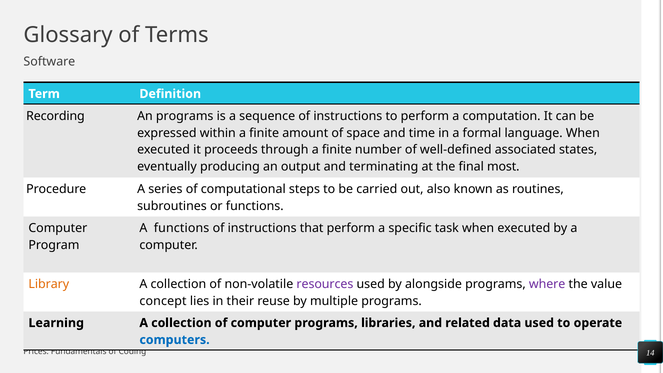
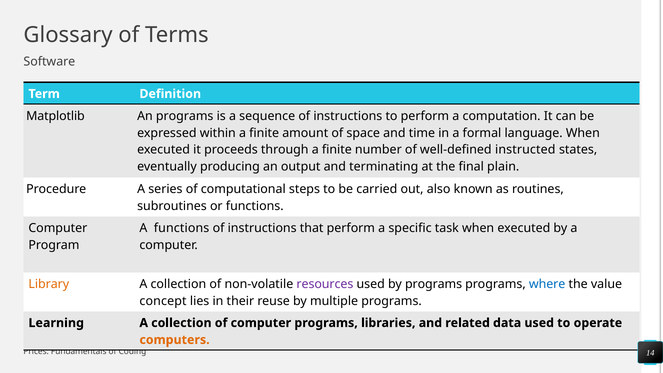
Recording: Recording -> Matplotlib
associated: associated -> instructed
most: most -> plain
by alongside: alongside -> programs
where colour: purple -> blue
computers colour: blue -> orange
